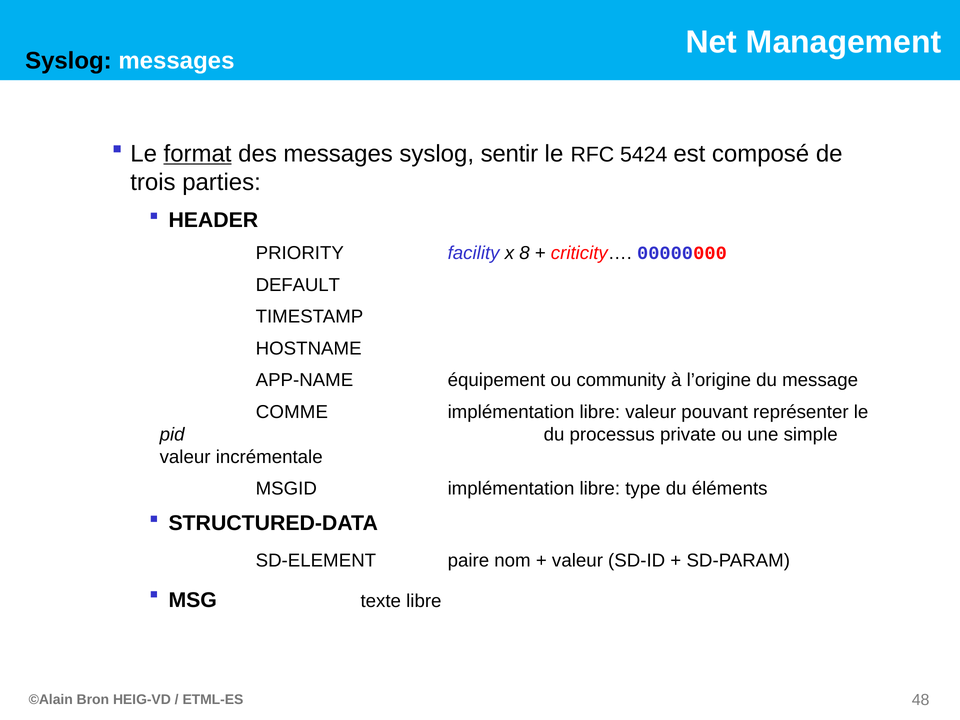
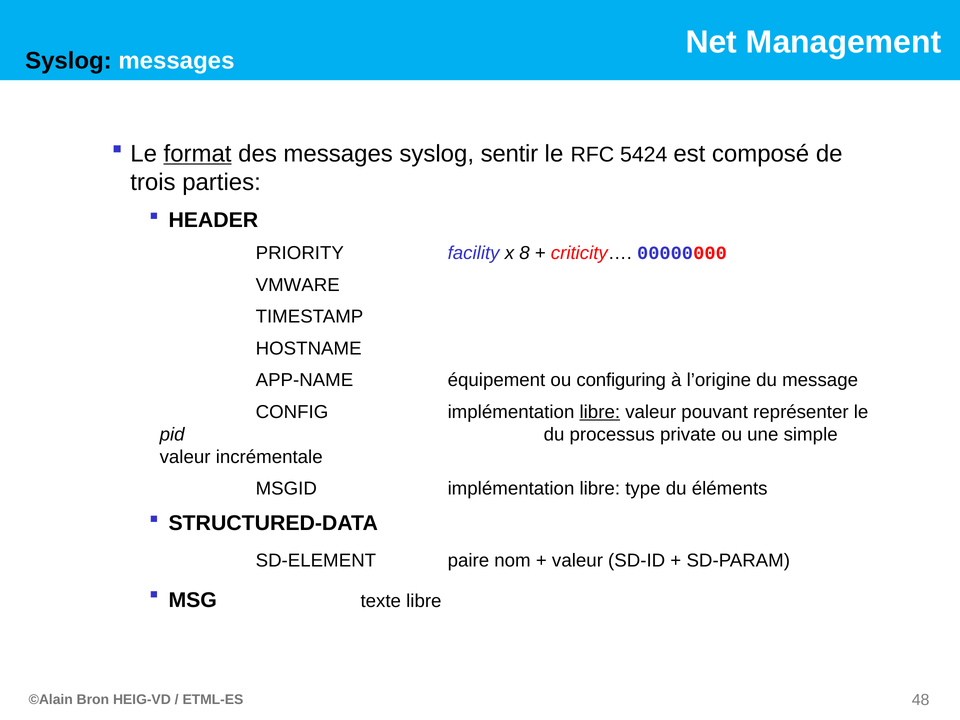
DEFAULT: DEFAULT -> VMWARE
community: community -> configuring
COMME: COMME -> CONFIG
libre at (600, 412) underline: none -> present
